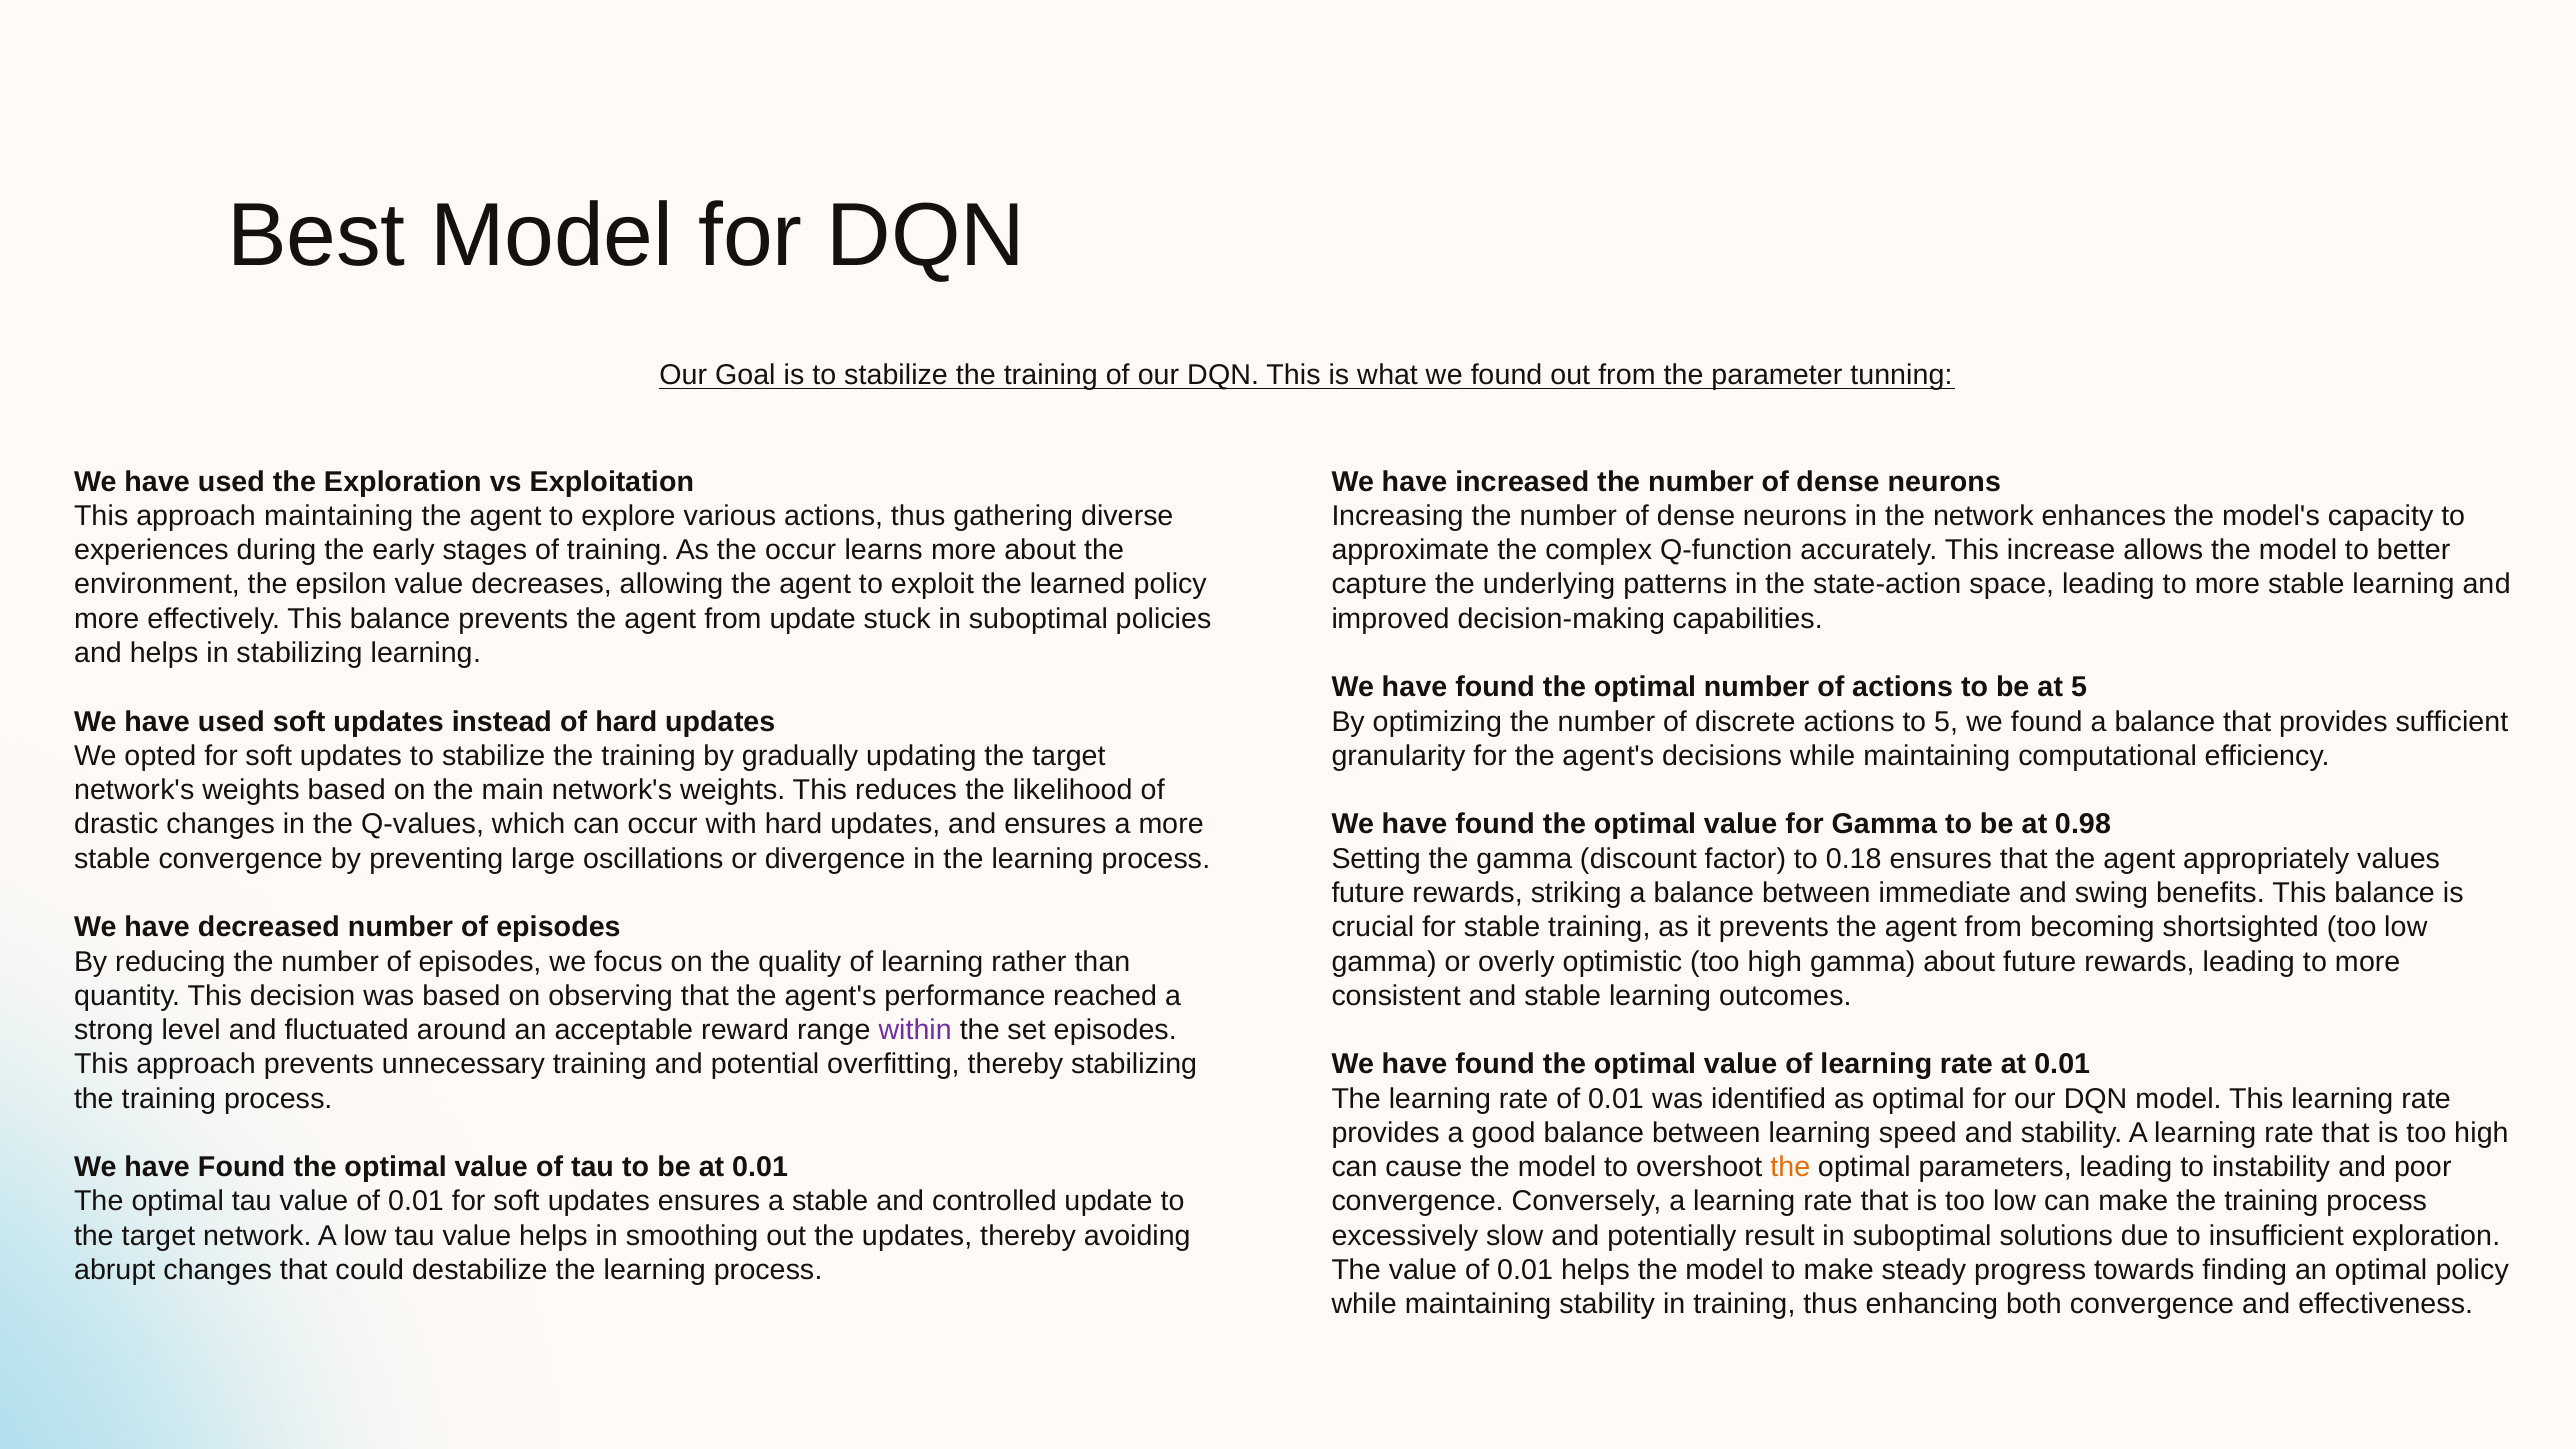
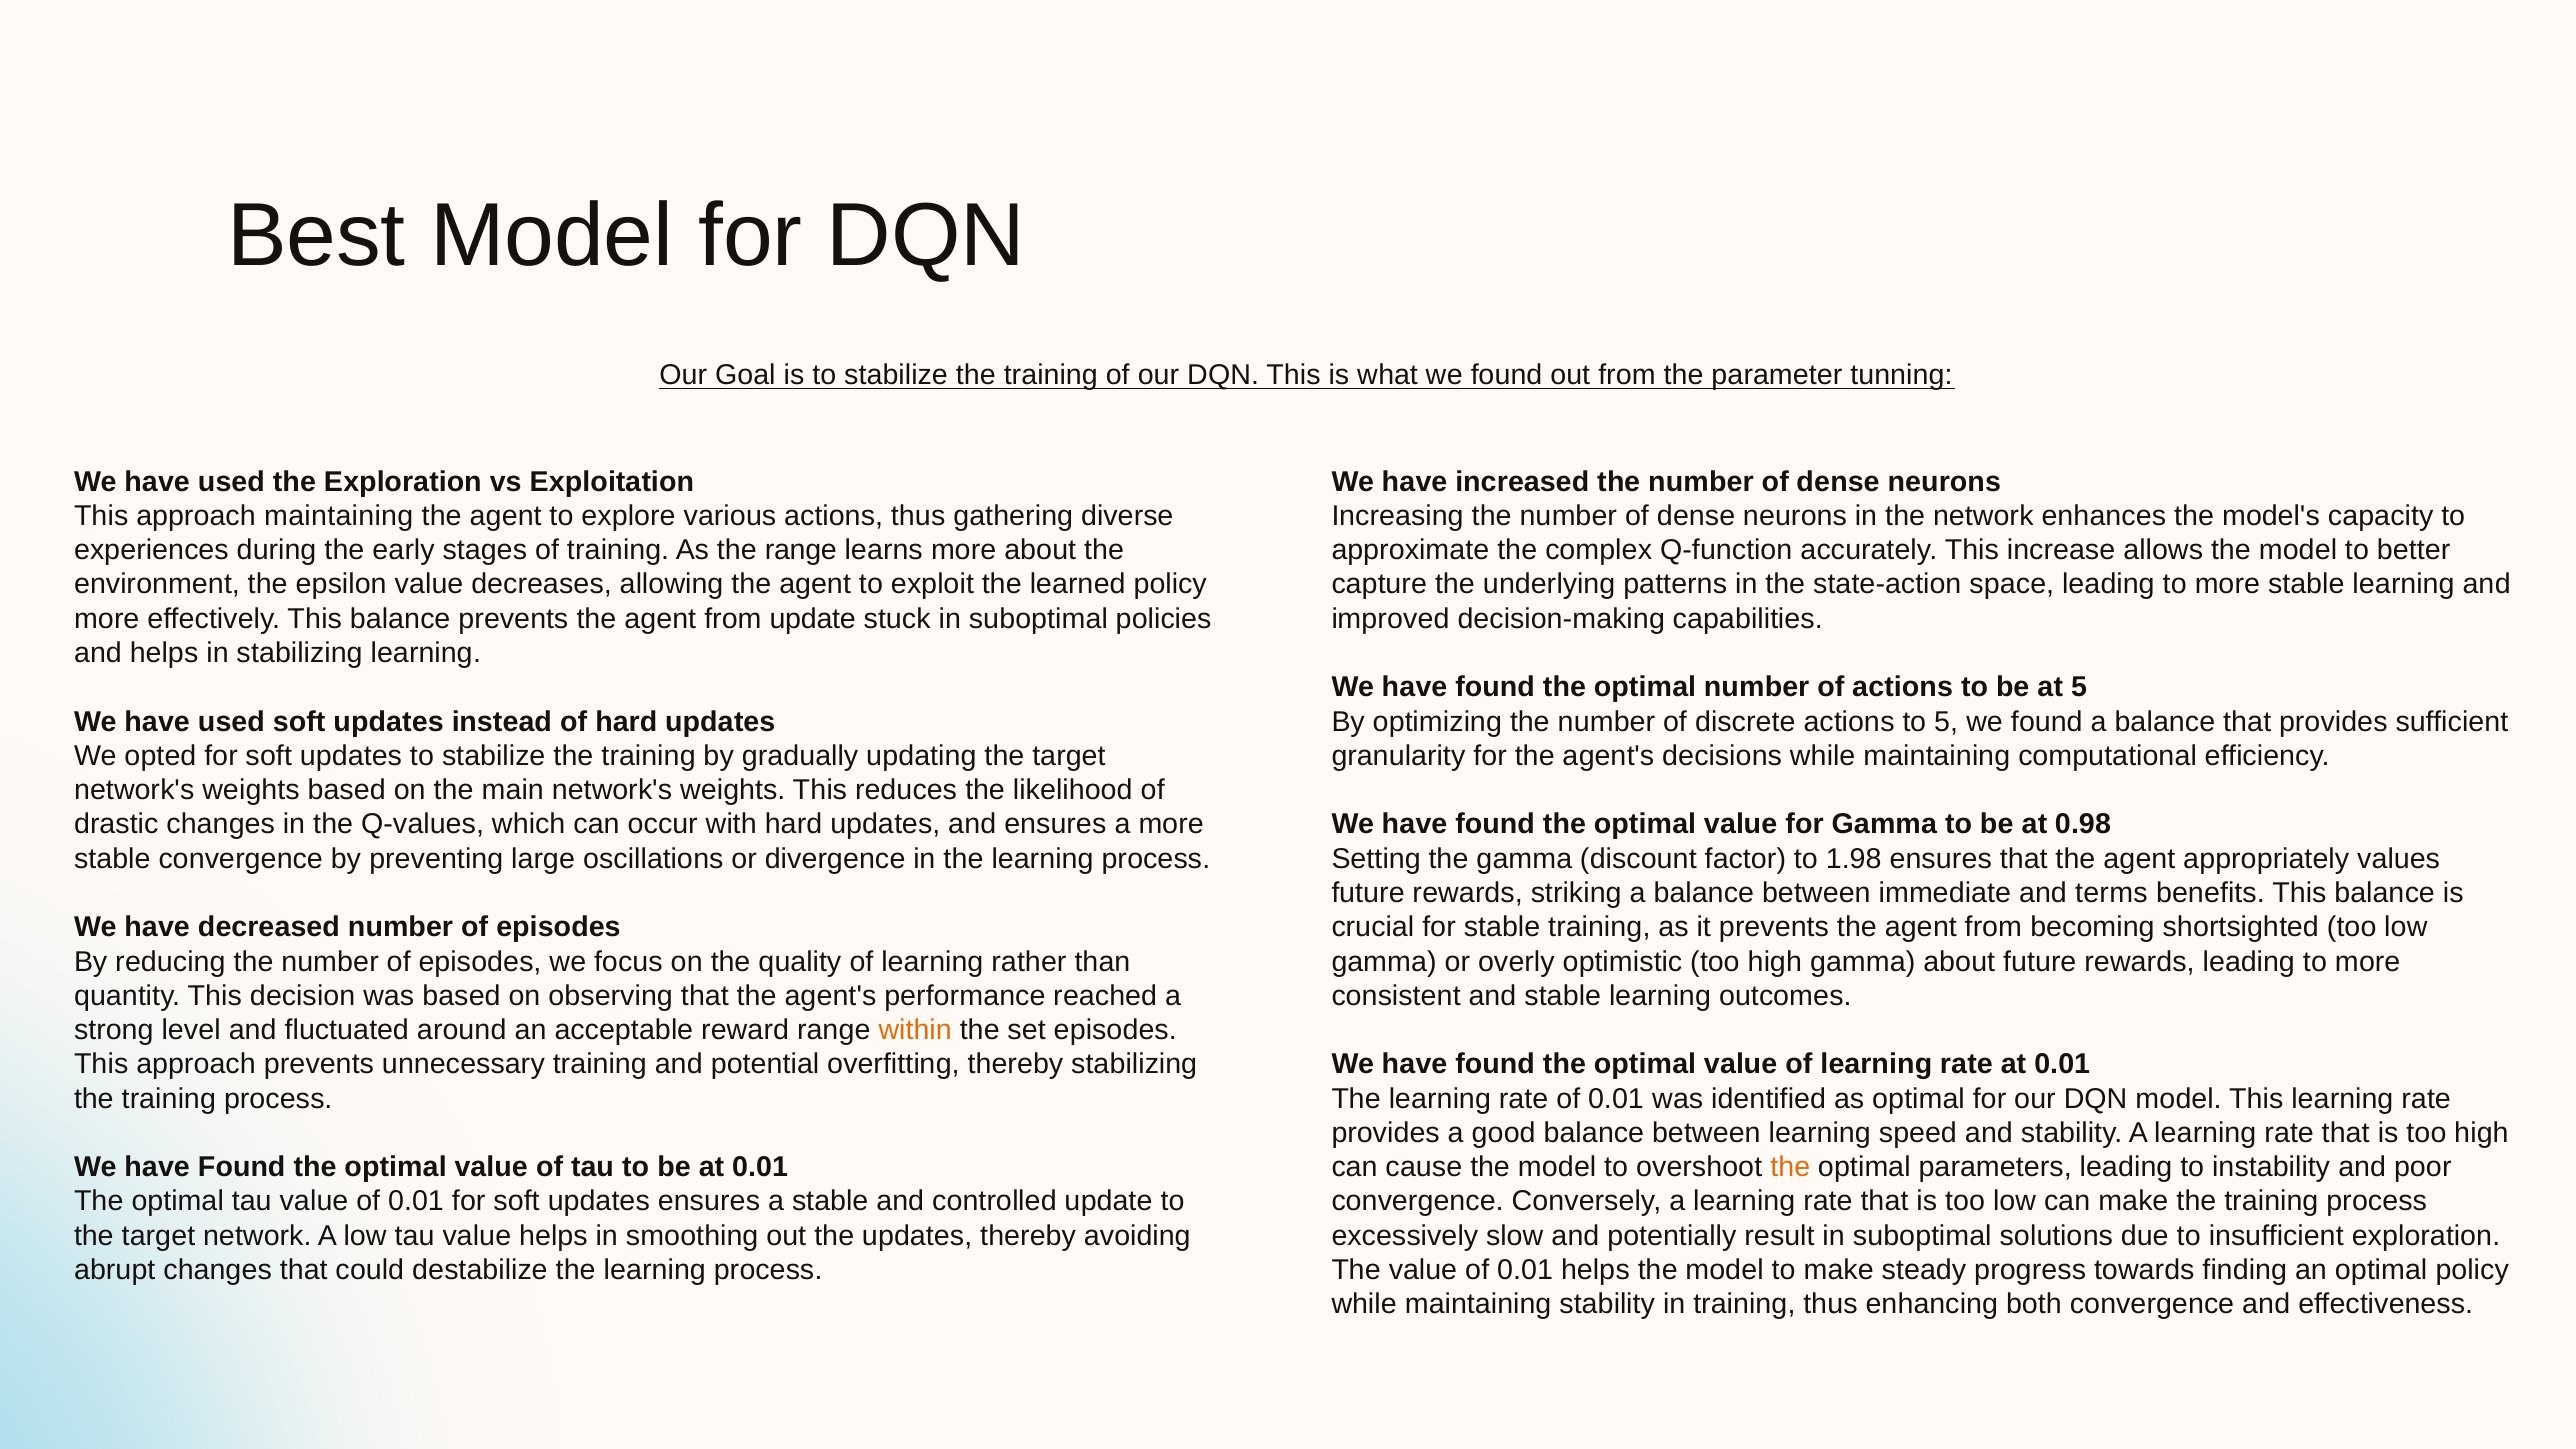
the occur: occur -> range
0.18: 0.18 -> 1.98
swing: swing -> terms
within colour: purple -> orange
